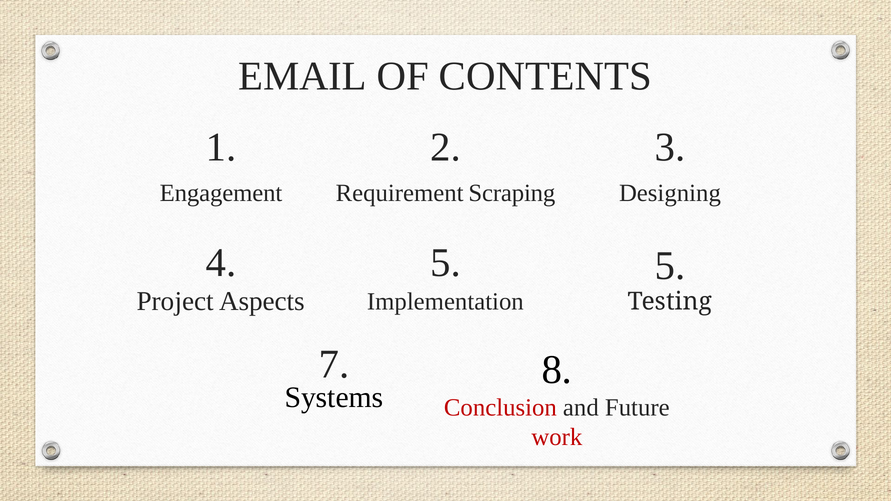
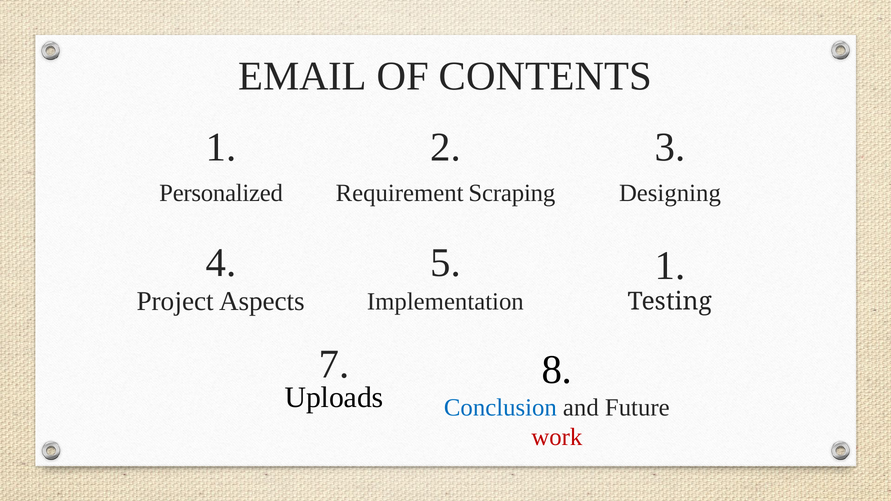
Engagement: Engagement -> Personalized
5 5: 5 -> 1
Systems: Systems -> Uploads
Conclusion colour: red -> blue
